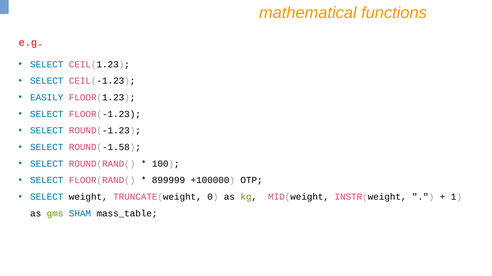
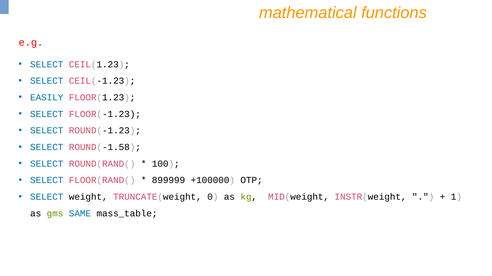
SHAM: SHAM -> SAME
